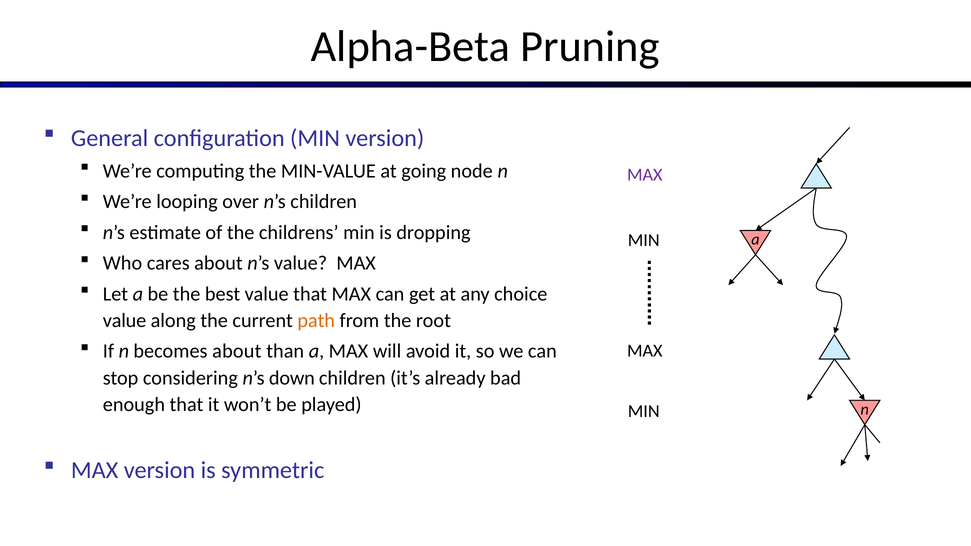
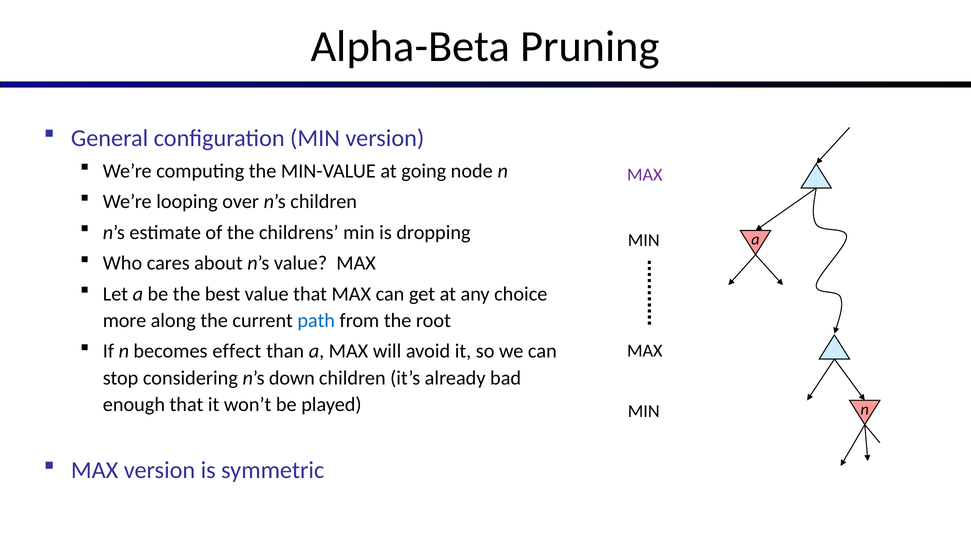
value at (125, 321): value -> more
path colour: orange -> blue
becomes about: about -> effect
